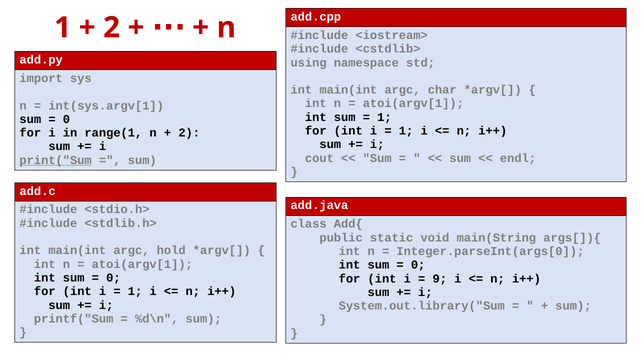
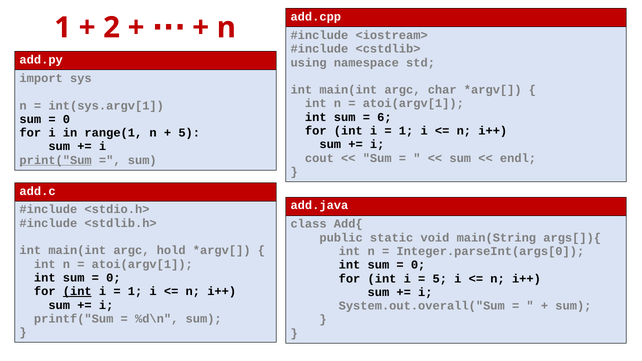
1 at (384, 117): 1 -> 6
2 at (189, 133): 2 -> 5
9 at (440, 279): 9 -> 5
int at (77, 291) underline: none -> present
System.out.library("Sum: System.out.library("Sum -> System.out.overall("Sum
